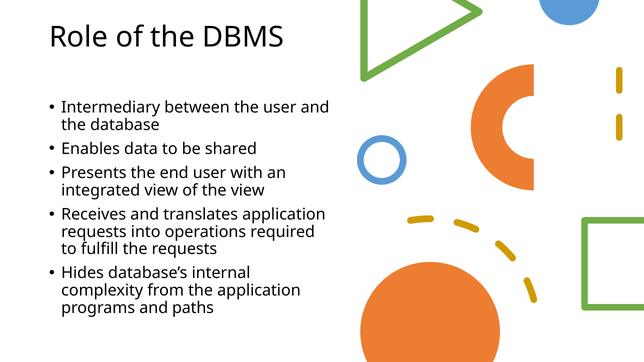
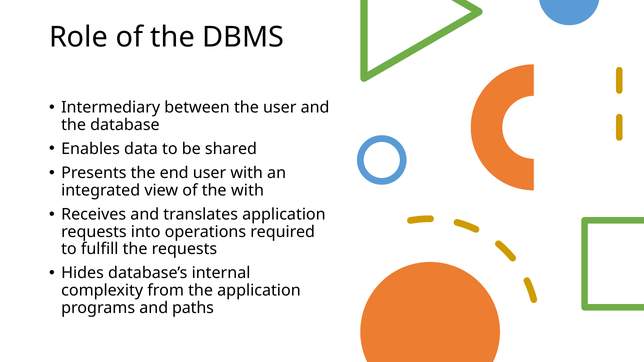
the view: view -> with
